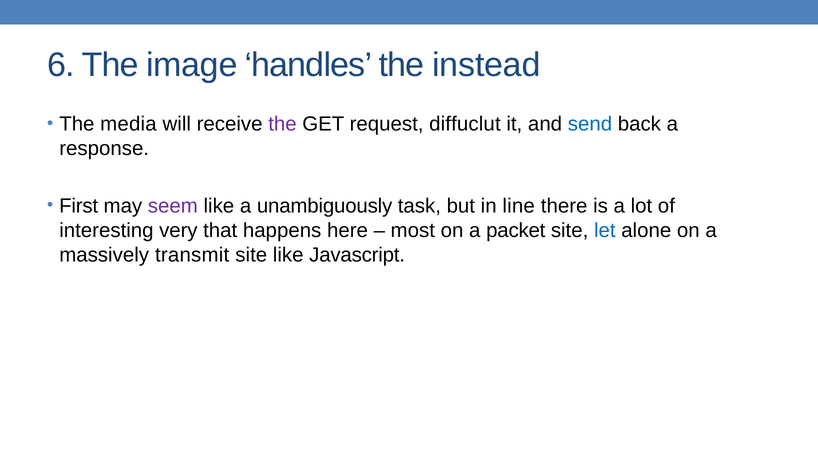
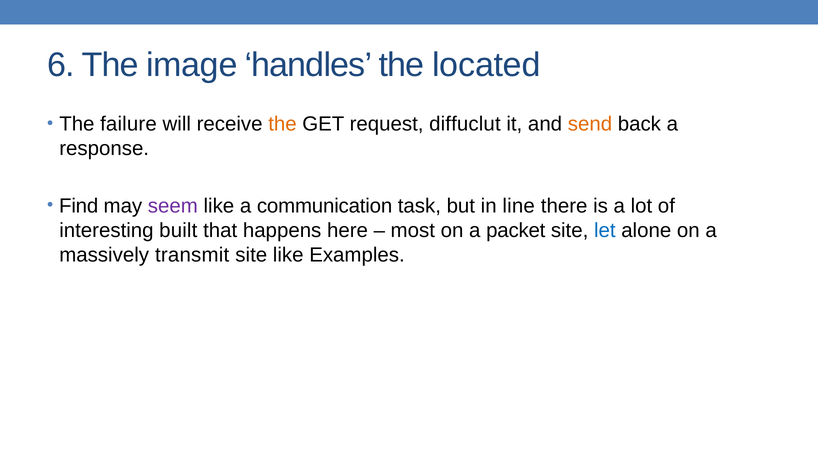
instead: instead -> located
media: media -> failure
the at (282, 124) colour: purple -> orange
send colour: blue -> orange
First: First -> Find
unambiguously: unambiguously -> communication
very: very -> built
Javascript: Javascript -> Examples
